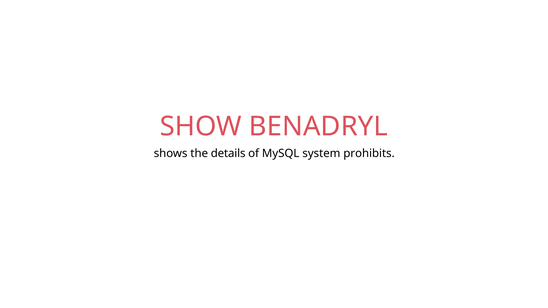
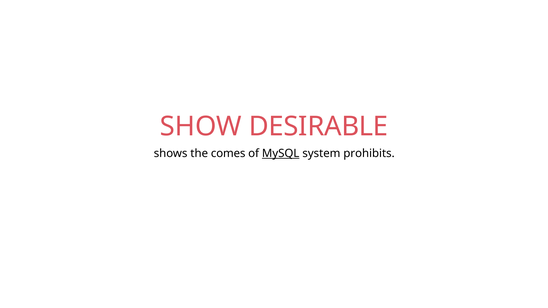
BENADRYL: BENADRYL -> DESIRABLE
details: details -> comes
MySQL underline: none -> present
